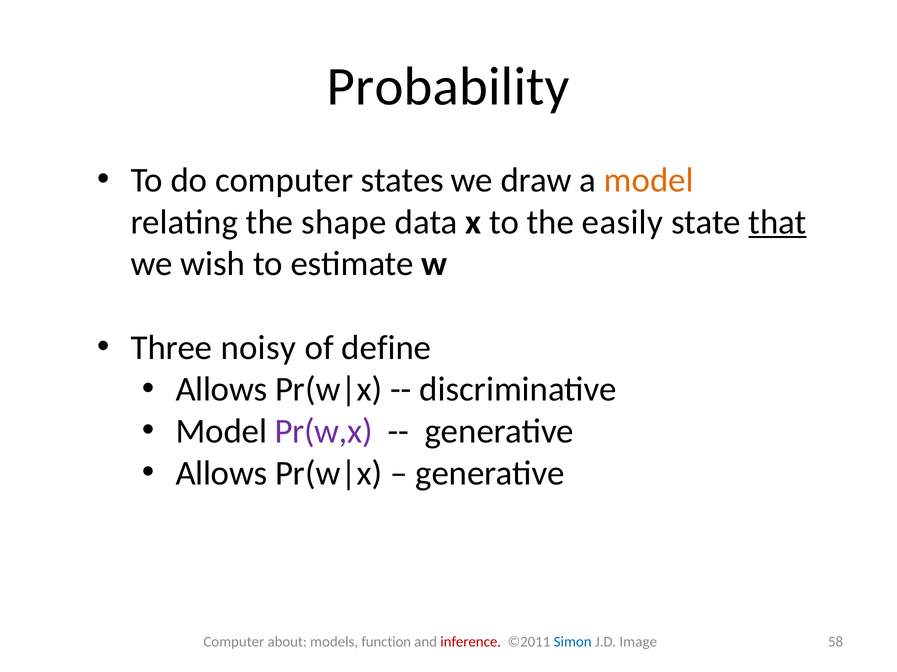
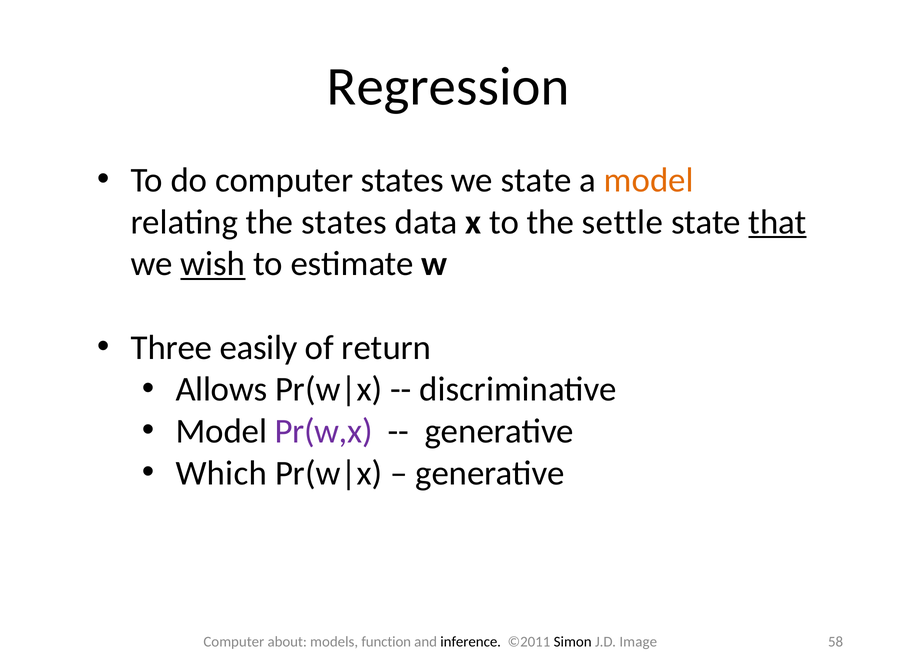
Probability: Probability -> Regression
we draw: draw -> state
the shape: shape -> states
easily: easily -> settle
wish underline: none -> present
noisy: noisy -> easily
define: define -> return
Allows at (222, 474): Allows -> Which
inference colour: red -> black
Simon colour: blue -> black
